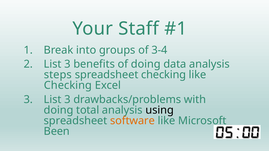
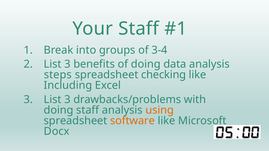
Checking at (68, 86): Checking -> Including
doing total: total -> staff
using colour: black -> orange
Been: Been -> Docx
